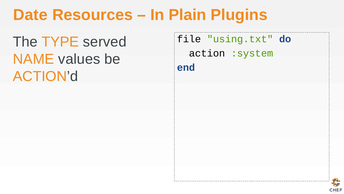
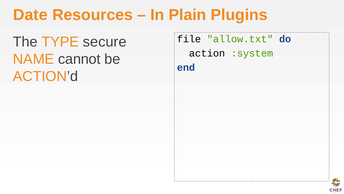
served: served -> secure
using.txt: using.txt -> allow.txt
values: values -> cannot
